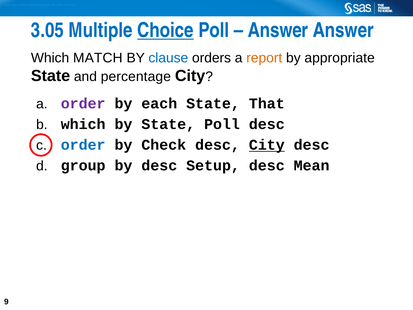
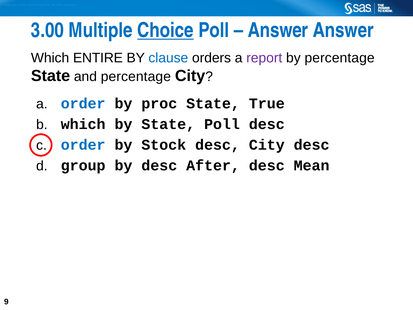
3.05: 3.05 -> 3.00
MATCH: MATCH -> ENTIRE
report colour: orange -> purple
by appropriate: appropriate -> percentage
order at (83, 104) colour: purple -> blue
each: each -> proc
That: That -> True
Check: Check -> Stock
City at (267, 145) underline: present -> none
Setup: Setup -> After
